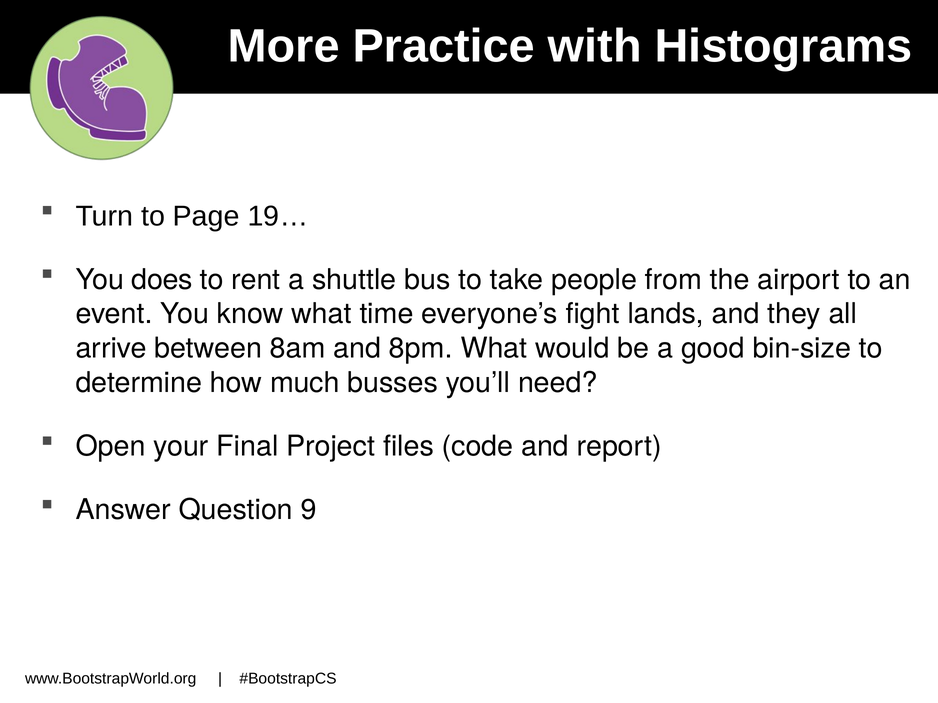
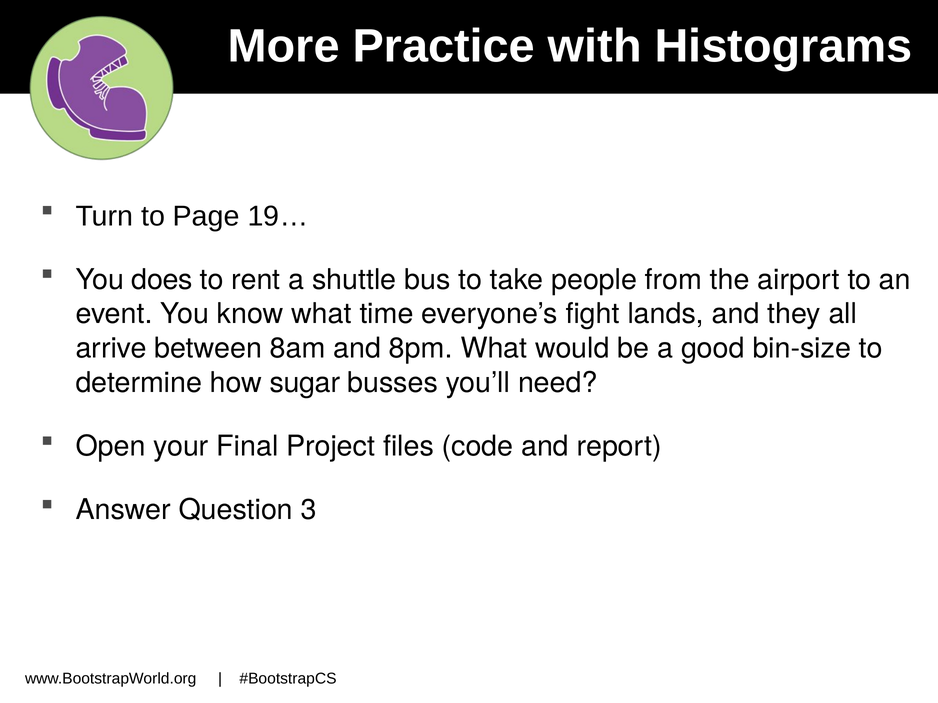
much: much -> sugar
9: 9 -> 3
